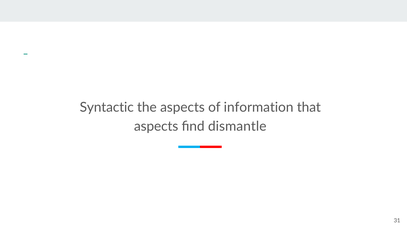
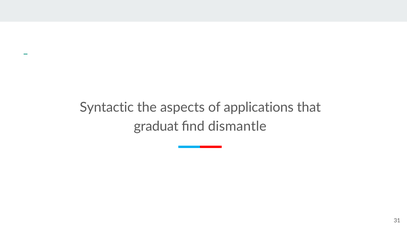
information: information -> applications
aspects at (156, 126): aspects -> graduat
